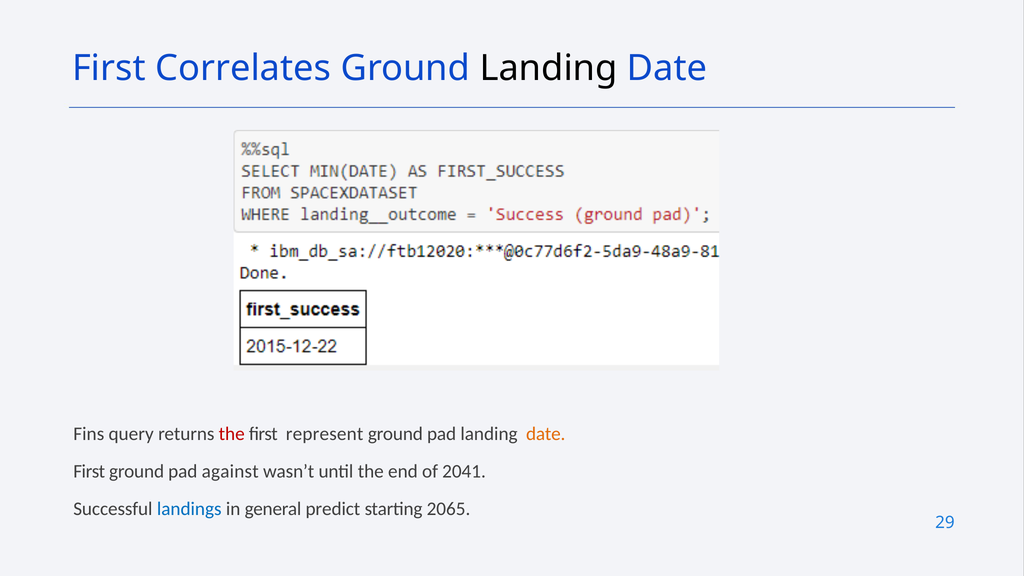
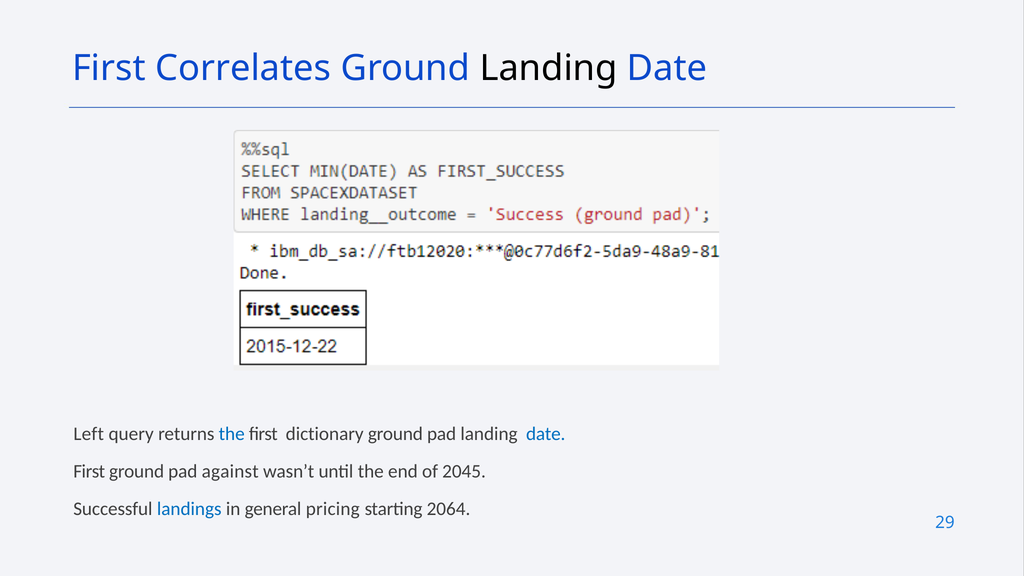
Fins: Fins -> Left
the at (232, 434) colour: red -> blue
represent: represent -> dictionary
date at (546, 434) colour: orange -> blue
2041: 2041 -> 2045
predict: predict -> pricing
2065: 2065 -> 2064
